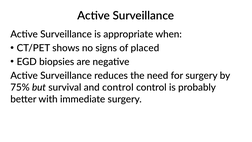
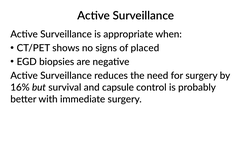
75%: 75% -> 16%
and control: control -> capsule
